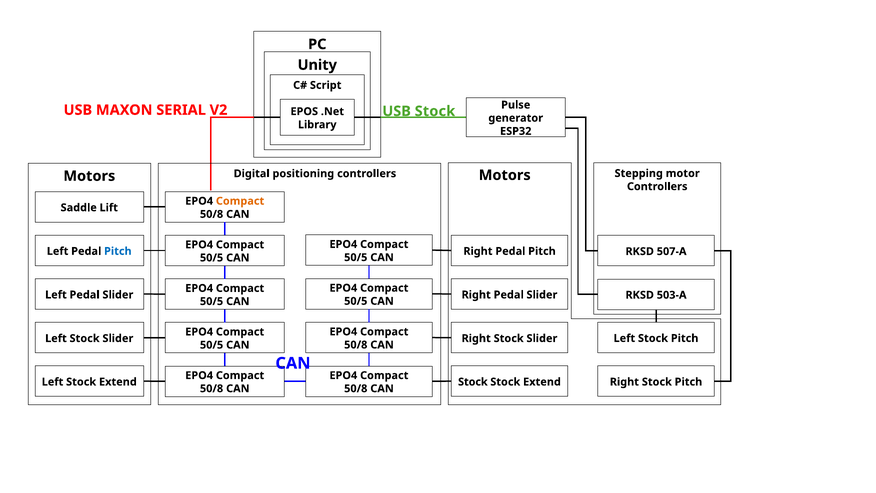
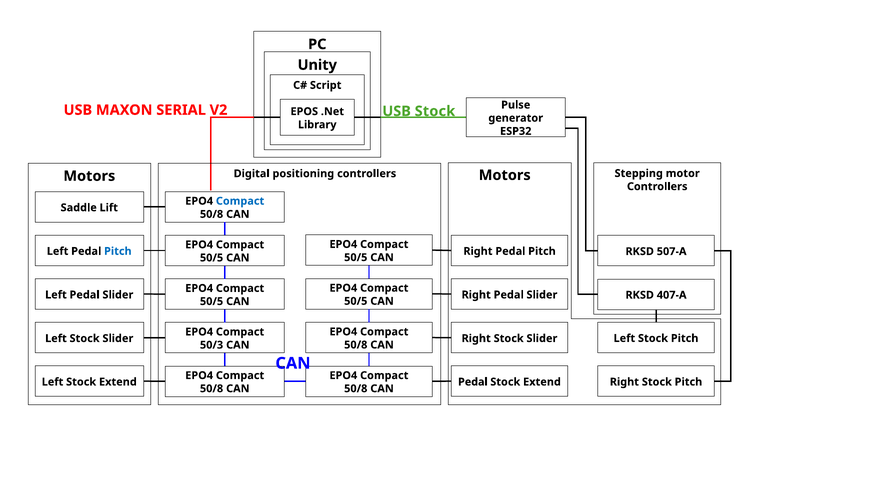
Compact at (240, 201) colour: orange -> blue
503-A: 503-A -> 407-A
50/5 at (212, 345): 50/5 -> 50/3
Stock at (473, 382): Stock -> Pedal
